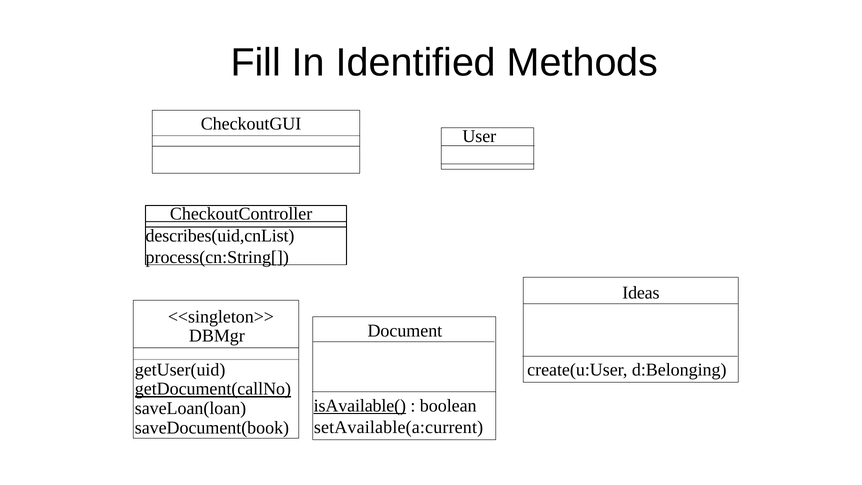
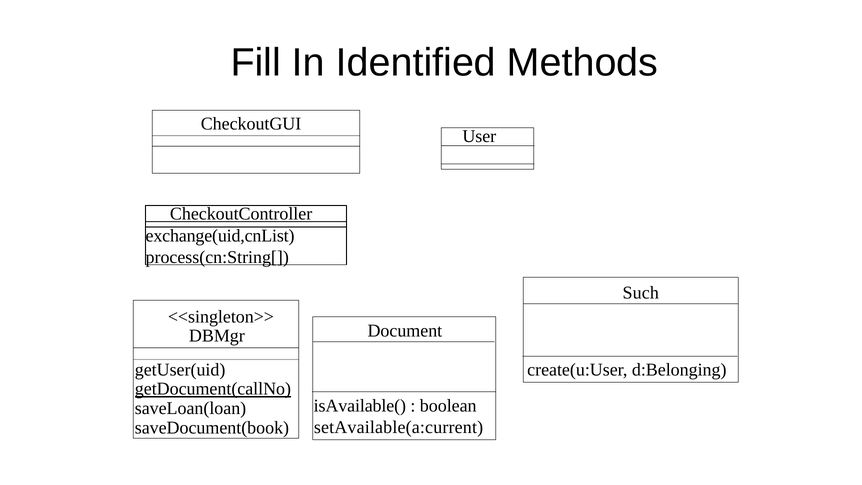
describes(uid,cnList: describes(uid,cnList -> exchange(uid,cnList
Ideas: Ideas -> Such
isAvailable( underline: present -> none
